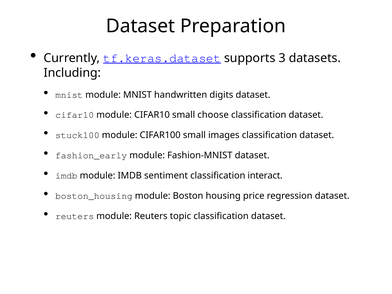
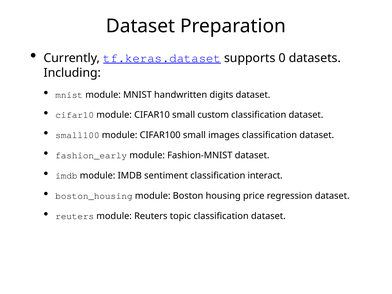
3: 3 -> 0
choose: choose -> custom
stuck100: stuck100 -> small100
